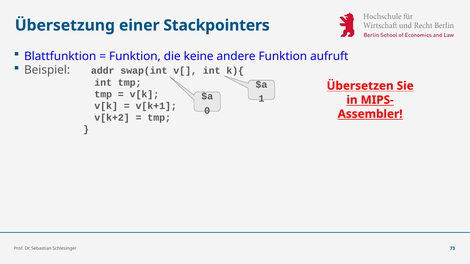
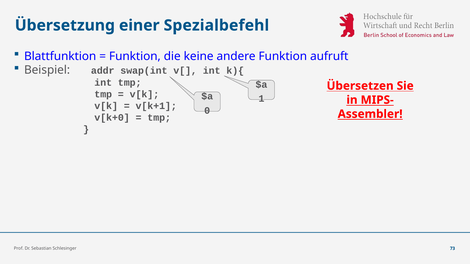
Stackpointers: Stackpointers -> Spezialbefehl
v[k+2: v[k+2 -> v[k+0
